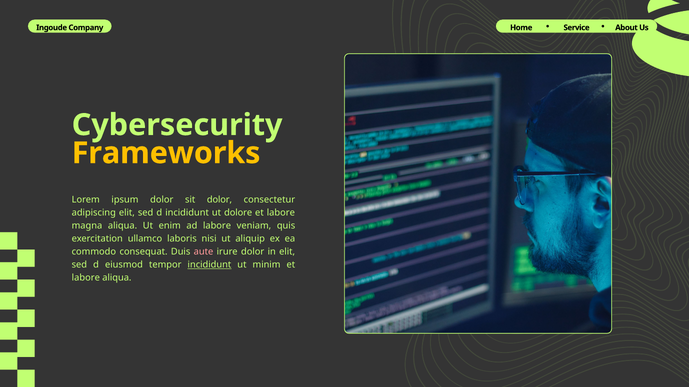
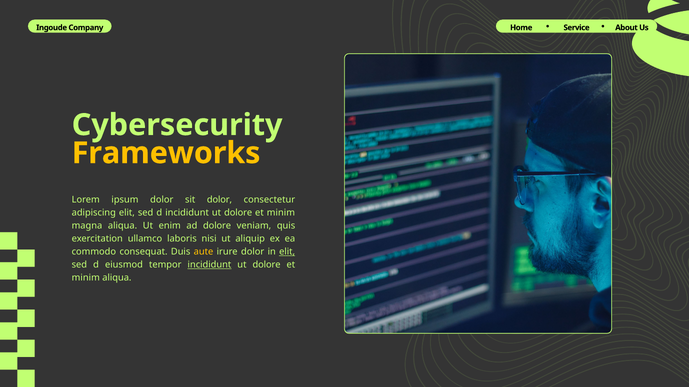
labore at (281, 213): labore -> minim
ad labore: labore -> dolore
aute colour: pink -> yellow
elit at (287, 252) underline: none -> present
minim at (267, 265): minim -> dolore
labore at (86, 278): labore -> minim
